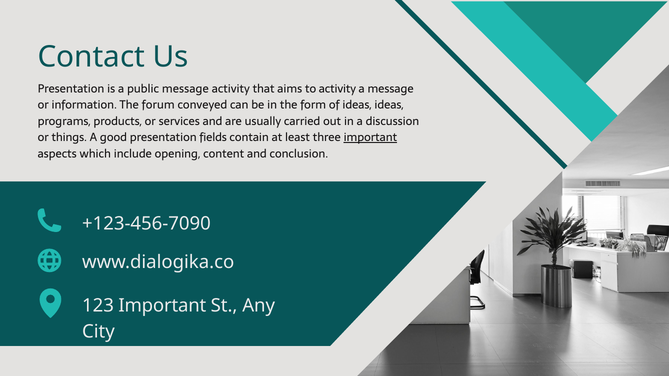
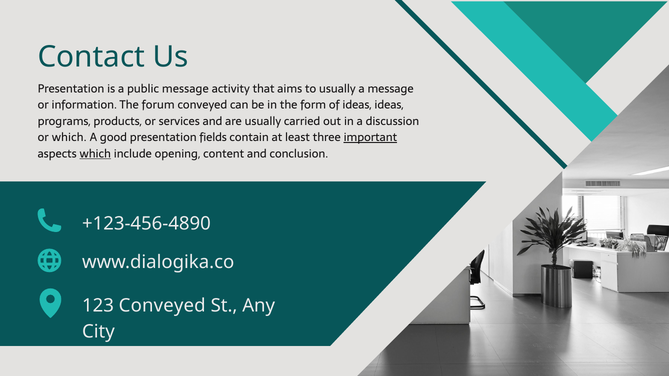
to activity: activity -> usually
or things: things -> which
which at (95, 154) underline: none -> present
+123-456-7090: +123-456-7090 -> +123-456-4890
123 Important: Important -> Conveyed
